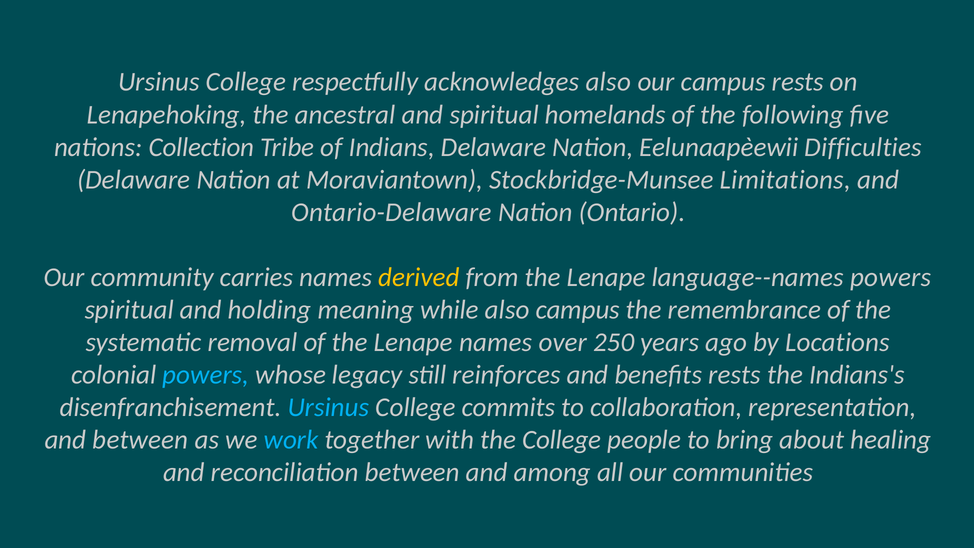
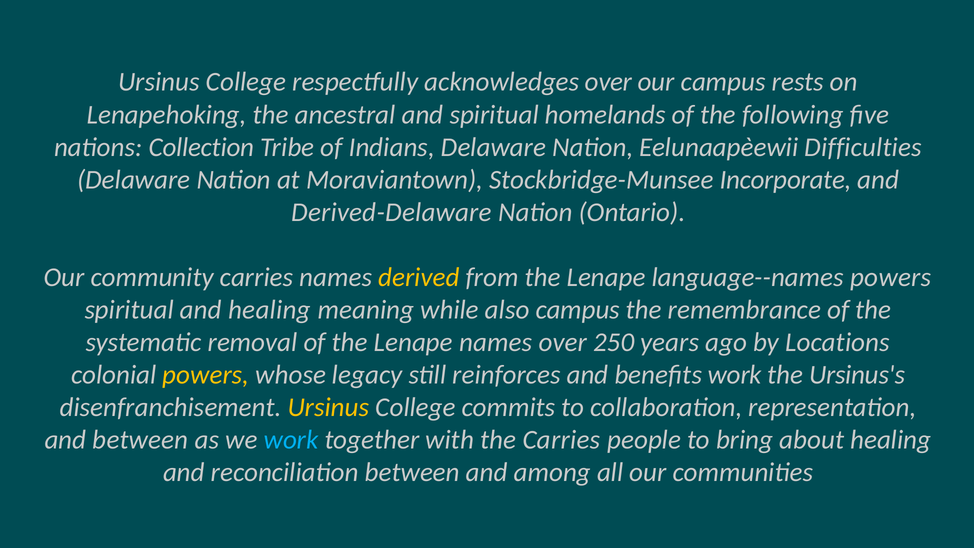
acknowledges also: also -> over
Limitations: Limitations -> Incorporate
Ontario-Delaware: Ontario-Delaware -> Derived-Delaware
and holding: holding -> healing
powers at (206, 375) colour: light blue -> yellow
benefits rests: rests -> work
Indians's: Indians's -> Ursinus's
Ursinus at (328, 407) colour: light blue -> yellow
the College: College -> Carries
